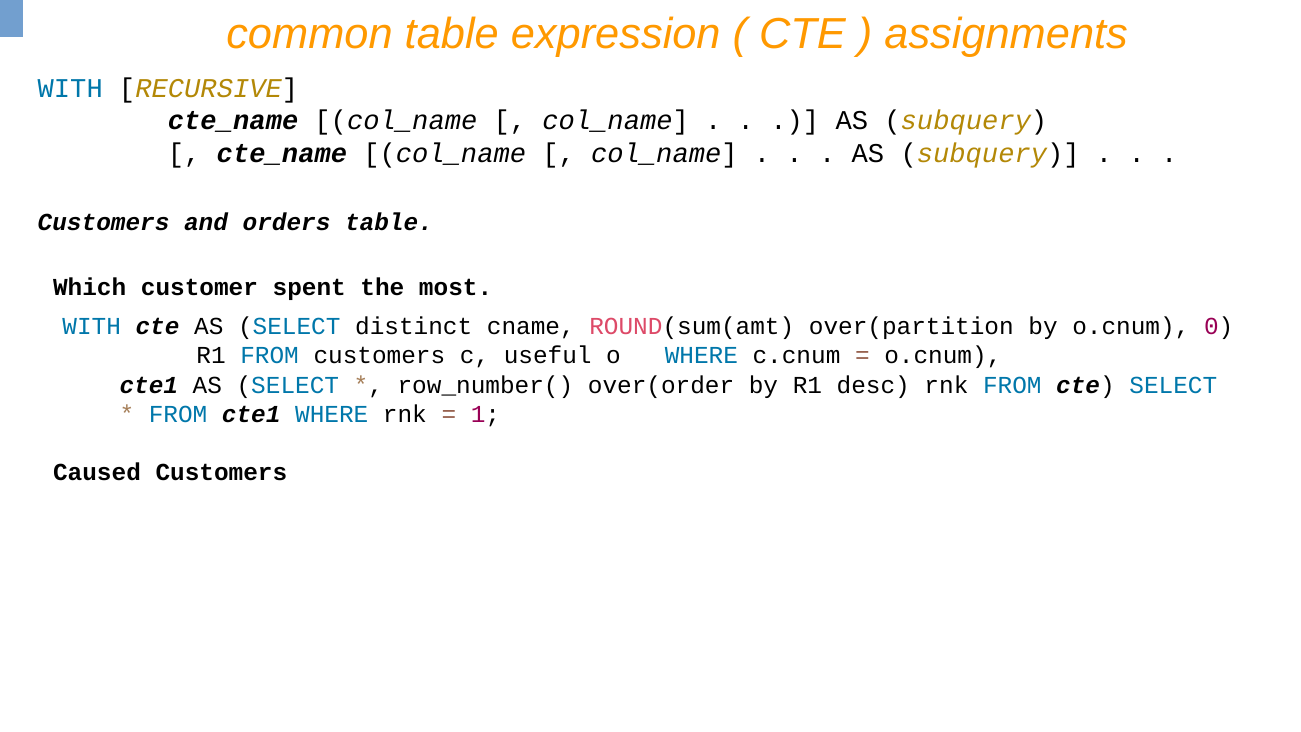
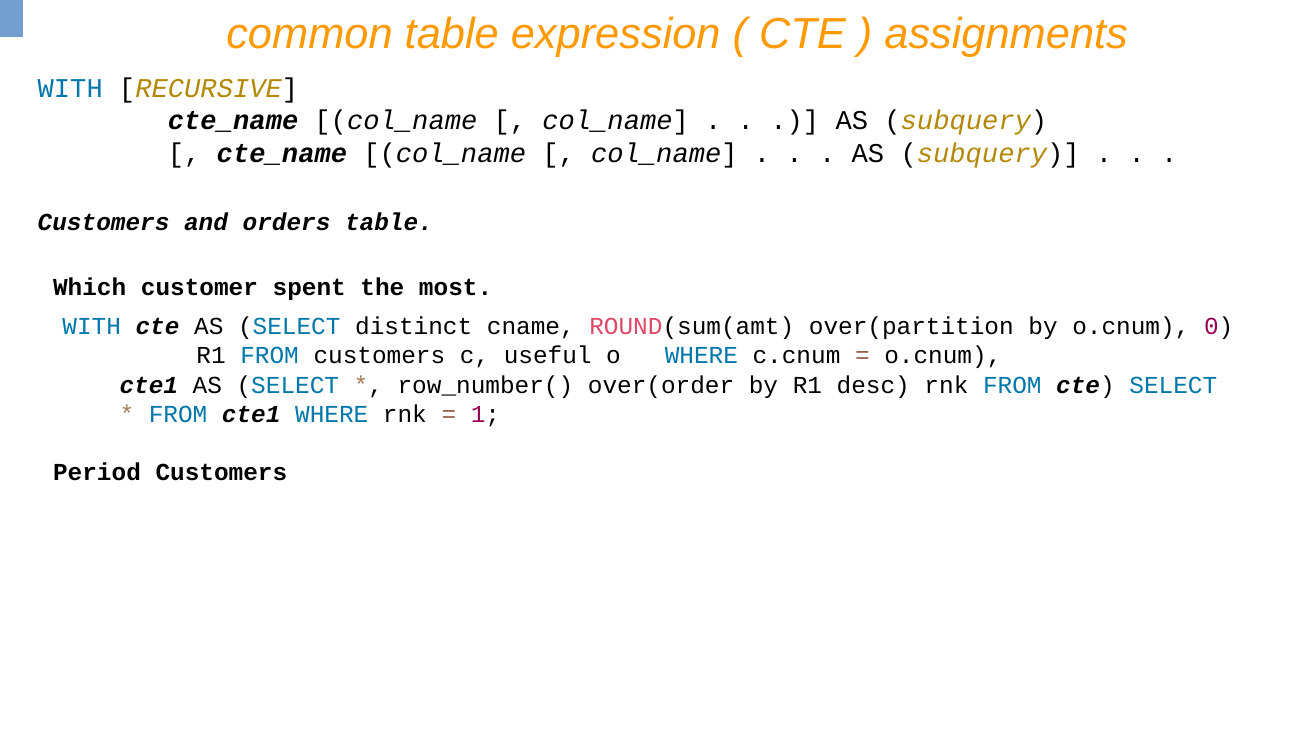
Caused: Caused -> Period
